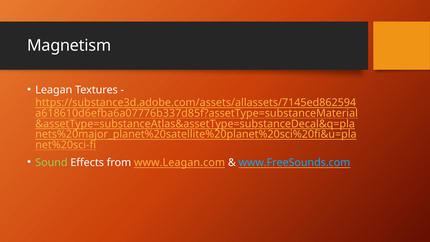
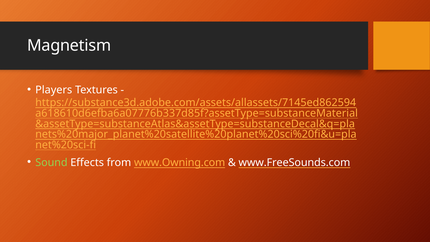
Leagan: Leagan -> Players
www.Leagan.com: www.Leagan.com -> www.Owning.com
www.FreeSounds.com colour: light blue -> white
